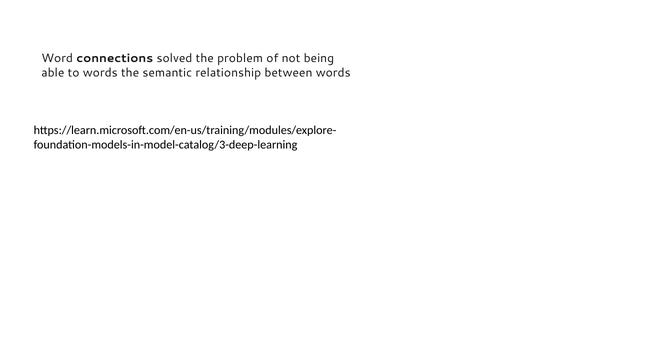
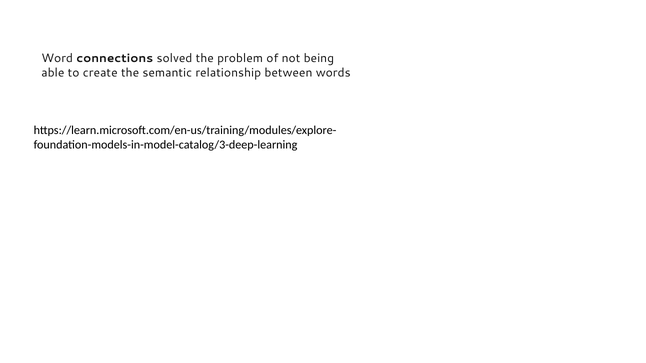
to words: words -> create
